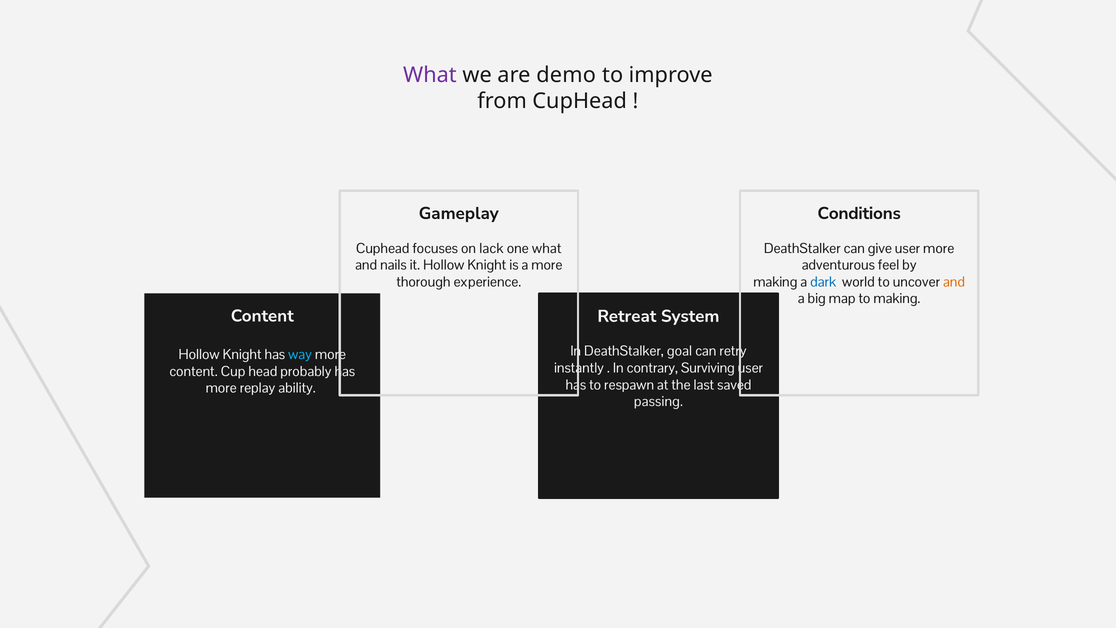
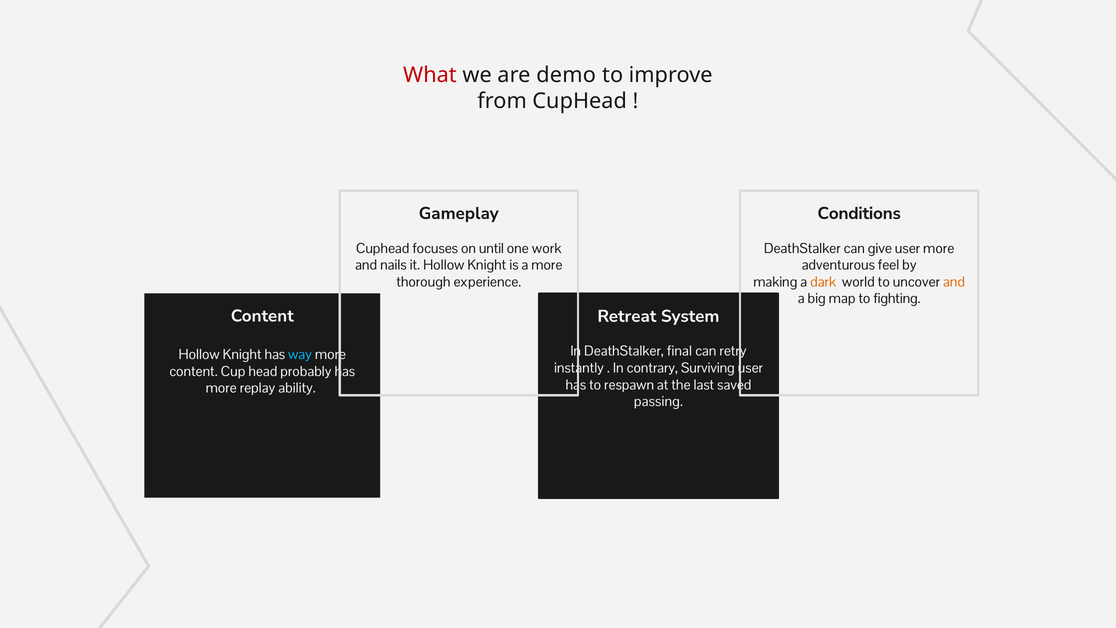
What at (430, 75) colour: purple -> red
lack: lack -> until
one what: what -> work
dark colour: blue -> orange
to making: making -> fighting
goal: goal -> final
